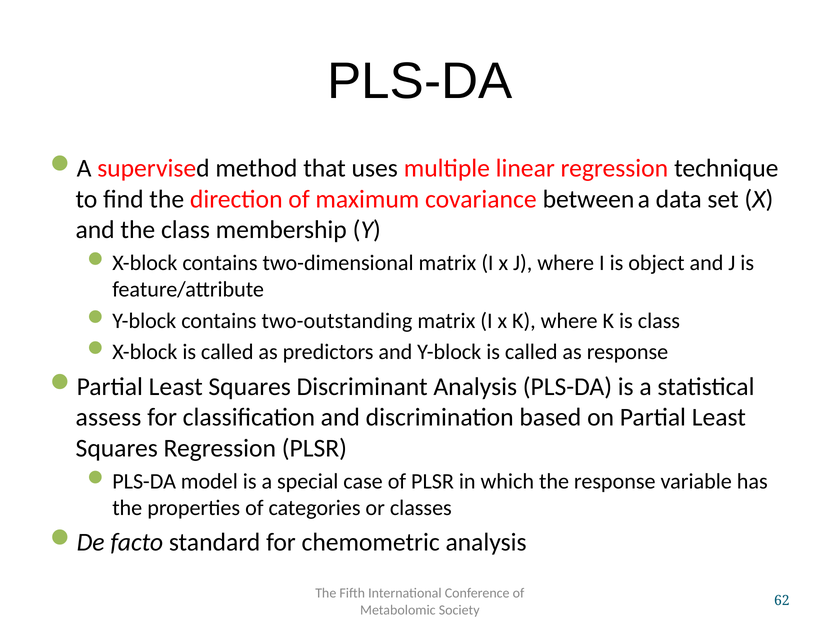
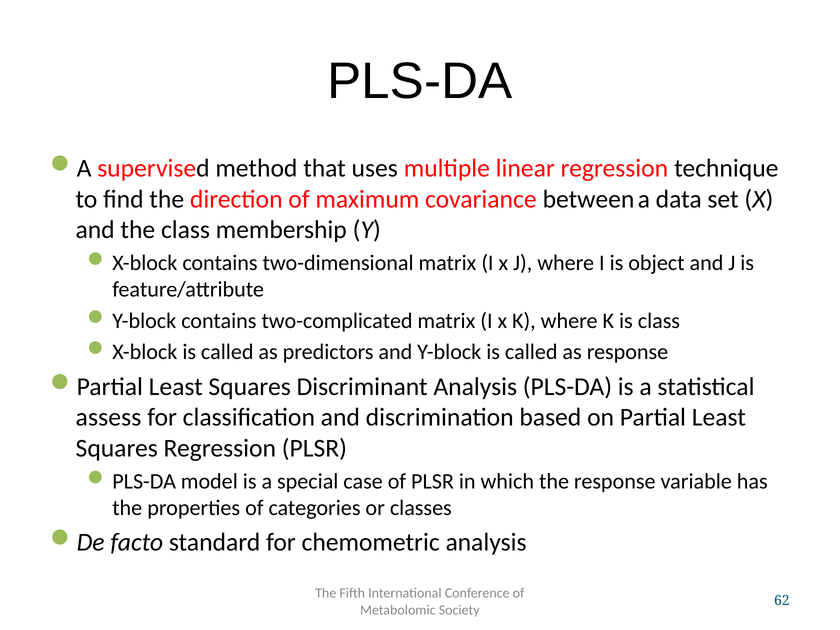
two-outstanding: two-outstanding -> two-complicated
